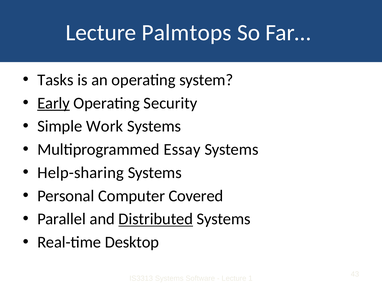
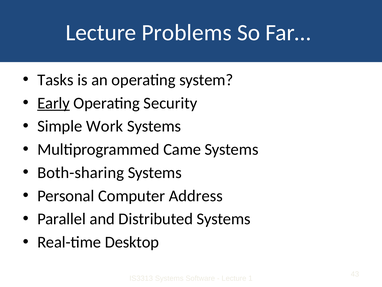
Palmtops: Palmtops -> Problems
Essay: Essay -> Came
Help-sharing: Help-sharing -> Both-sharing
Covered: Covered -> Address
Distributed underline: present -> none
